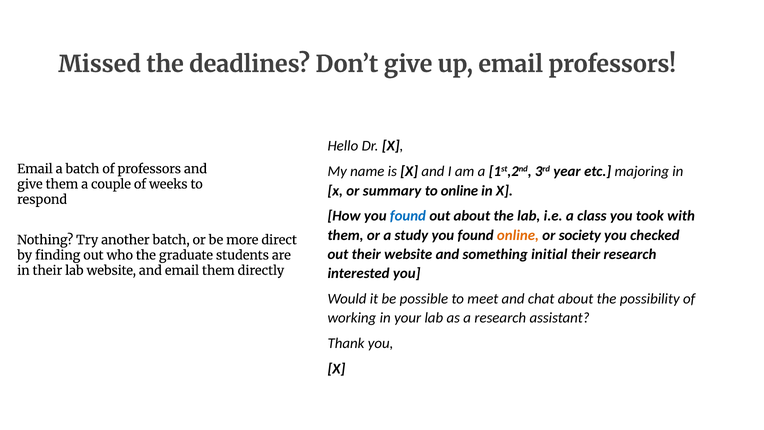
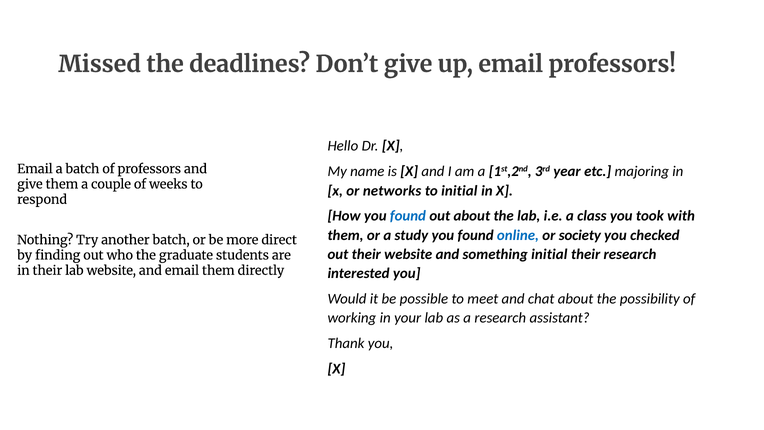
summary: summary -> networks
to online: online -> initial
online at (518, 235) colour: orange -> blue
